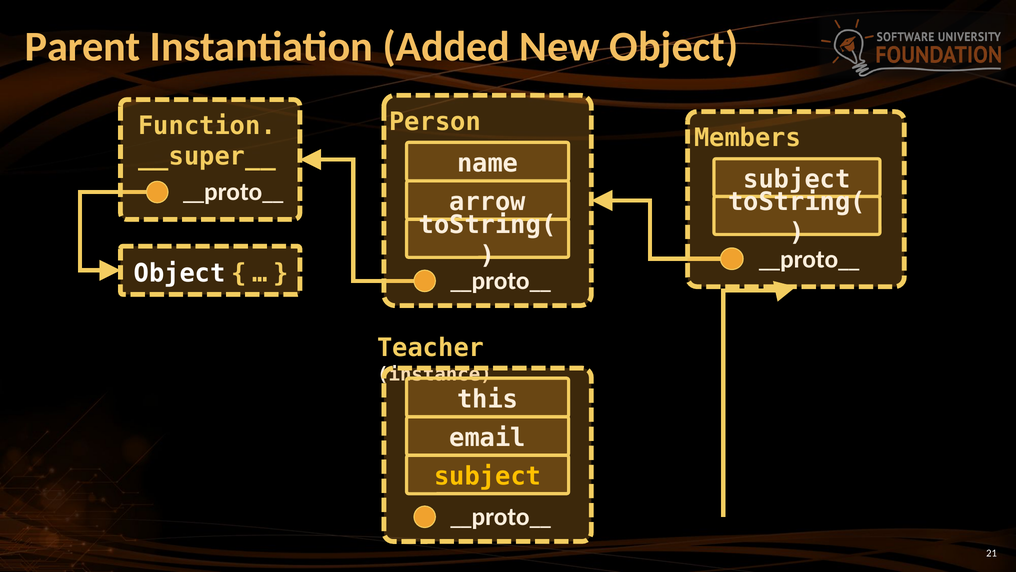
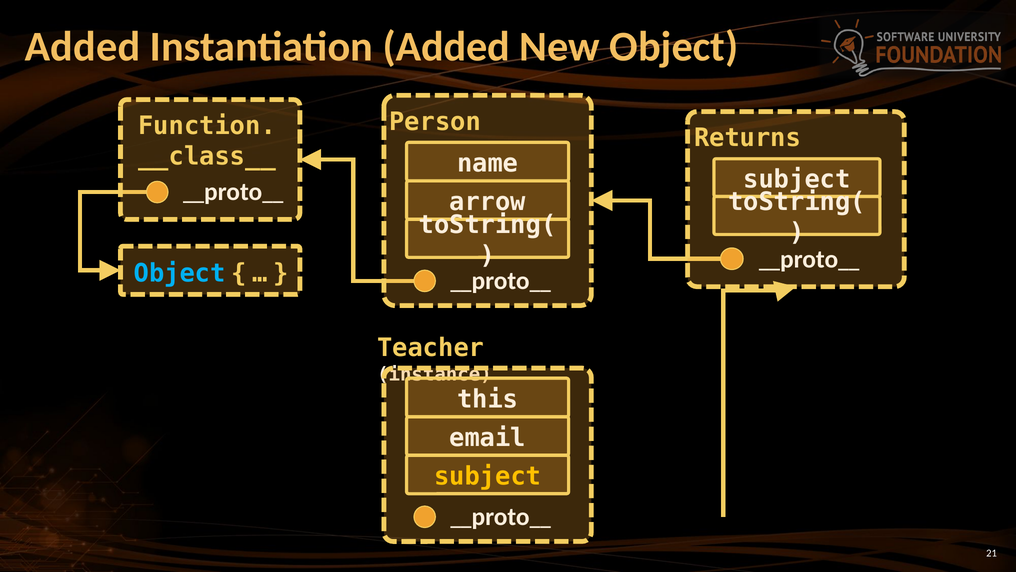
Parent at (83, 47): Parent -> Added
Members: Members -> Returns
__super__: __super__ -> __class__
Object at (180, 273) colour: white -> light blue
